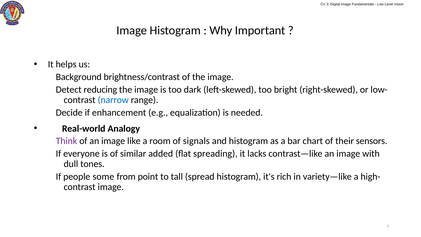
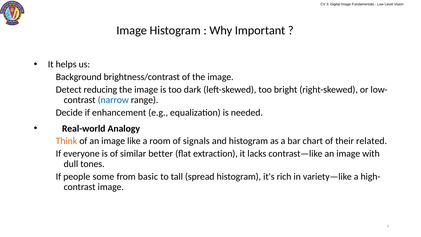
Think colour: purple -> orange
sensors: sensors -> related
added: added -> better
spreading: spreading -> extraction
point: point -> basic
